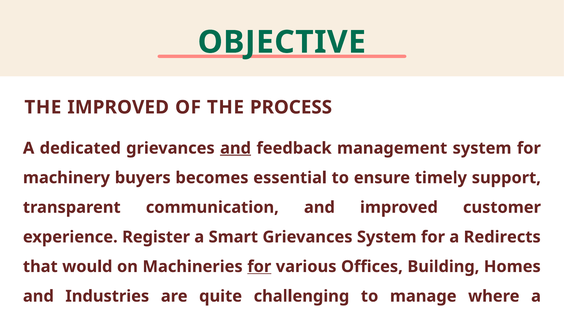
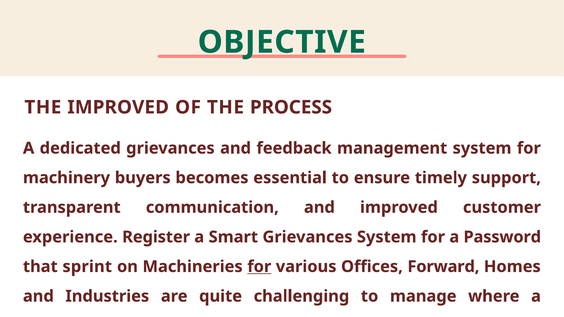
and at (236, 148) underline: present -> none
Redirects: Redirects -> Password
that would: would -> sprint
Building: Building -> Forward
